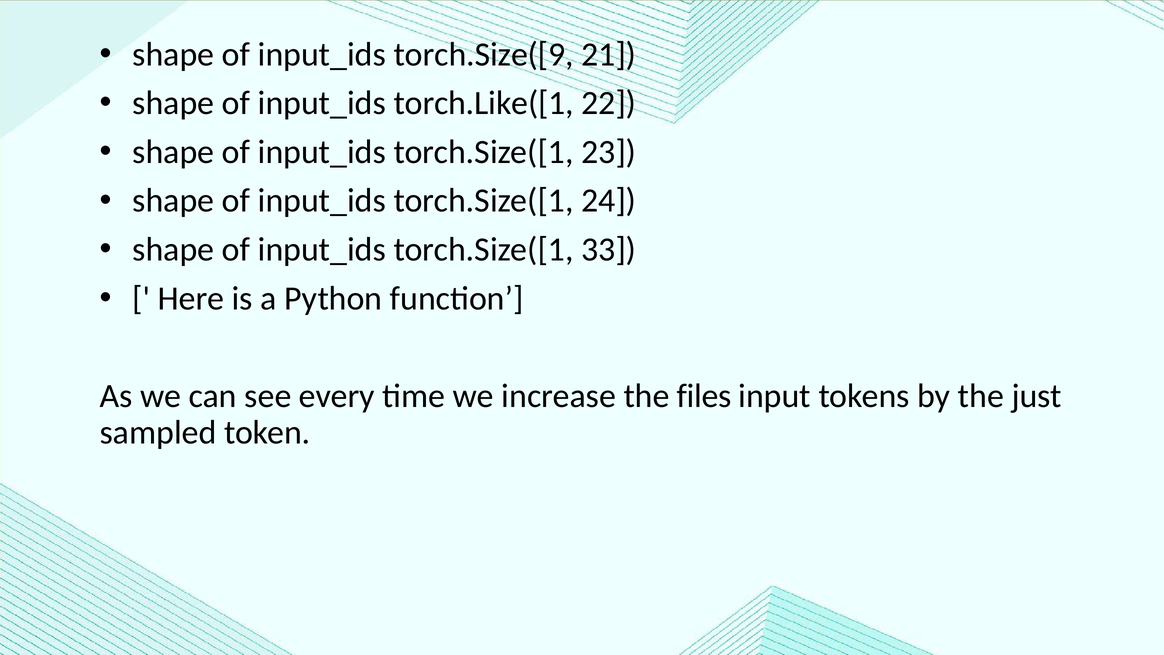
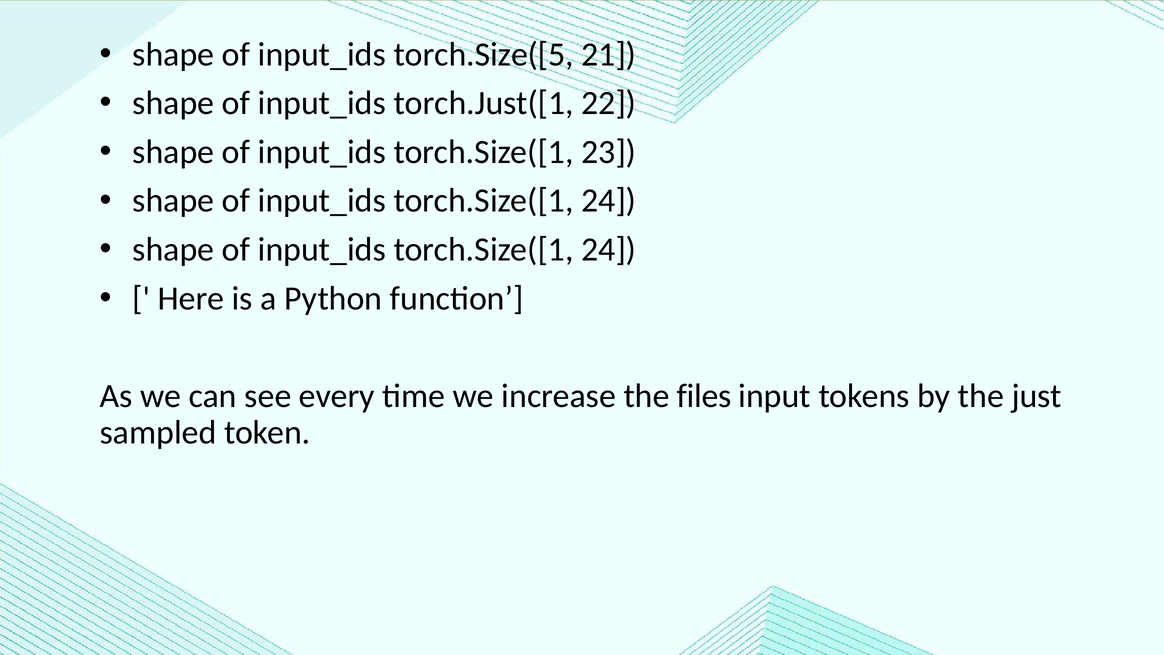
torch.Size([9: torch.Size([9 -> torch.Size([5
torch.Like([1: torch.Like([1 -> torch.Just([1
33 at (609, 249): 33 -> 24
